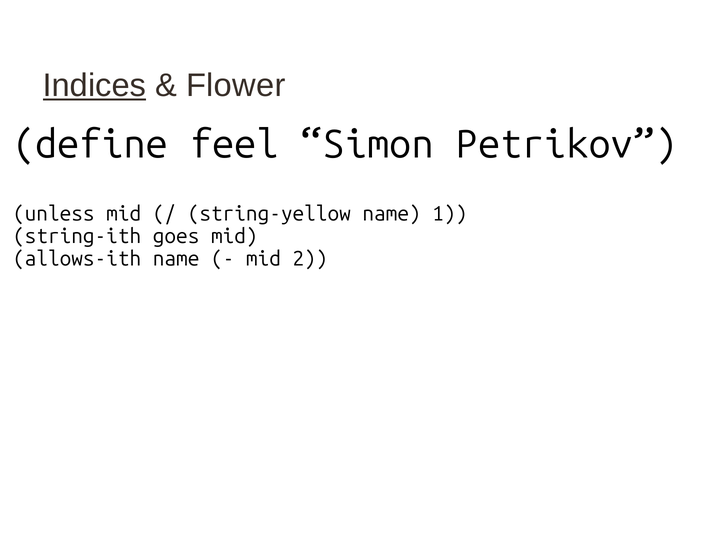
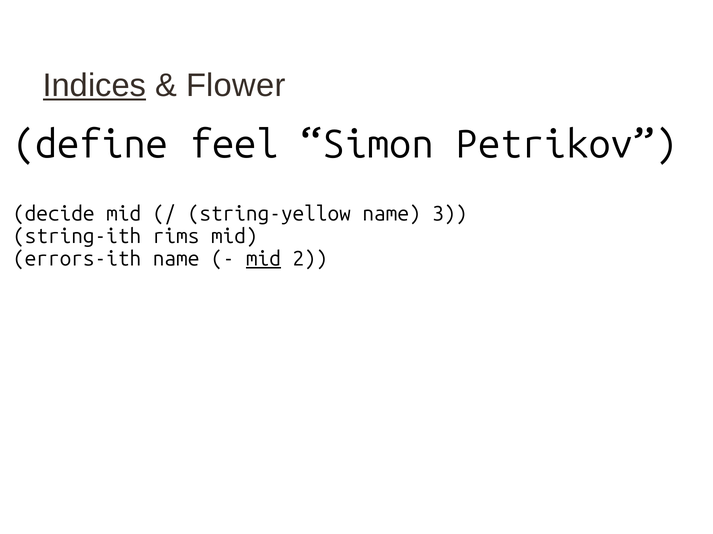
unless: unless -> decide
1: 1 -> 3
goes: goes -> rims
allows-ith: allows-ith -> errors-ith
mid at (263, 259) underline: none -> present
